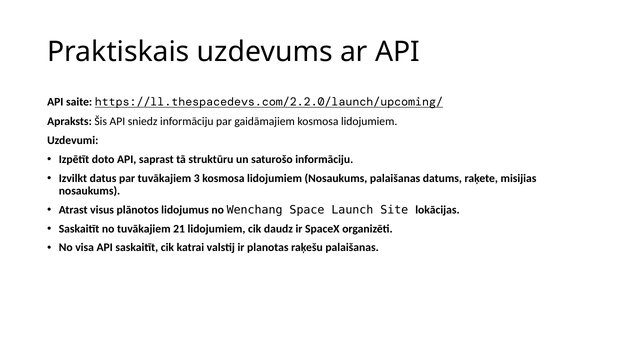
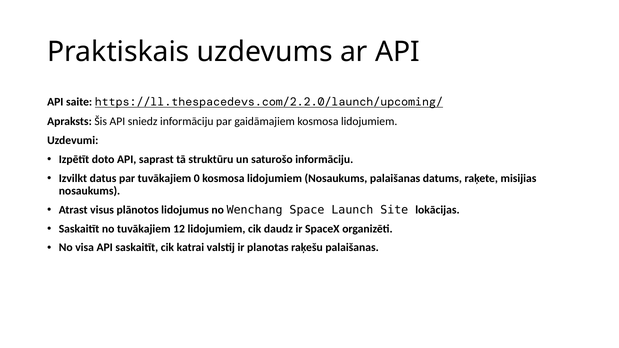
3: 3 -> 0
21: 21 -> 12
